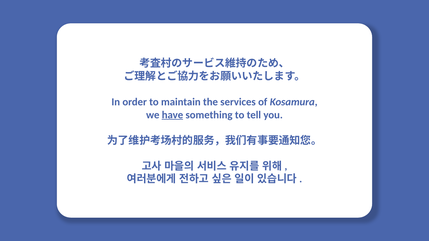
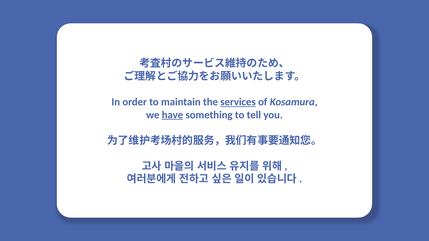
services underline: none -> present
